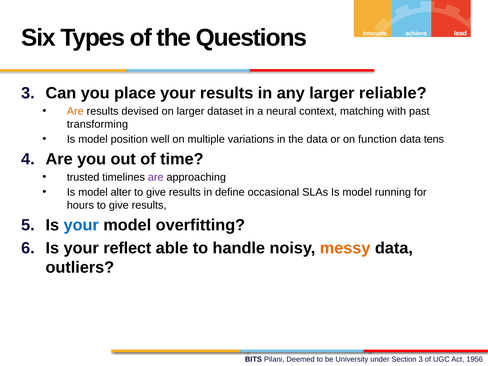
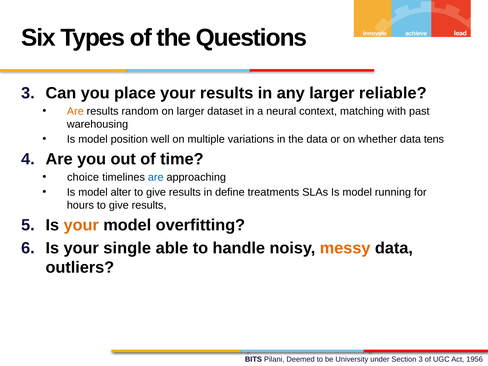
devised: devised -> random
transforming: transforming -> warehousing
function: function -> whether
trusted: trusted -> choice
are at (156, 177) colour: purple -> blue
occasional: occasional -> treatments
your at (81, 225) colour: blue -> orange
reflect: reflect -> single
